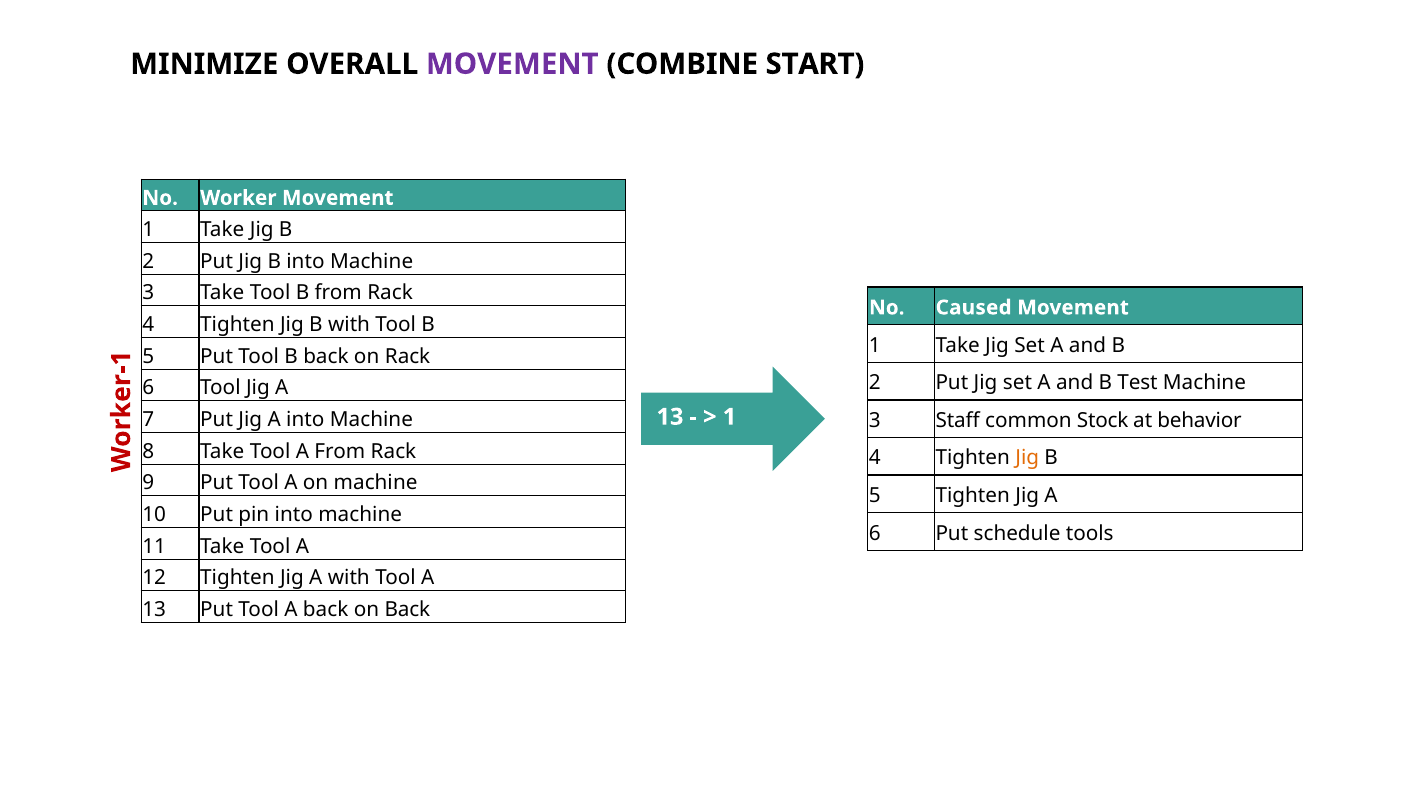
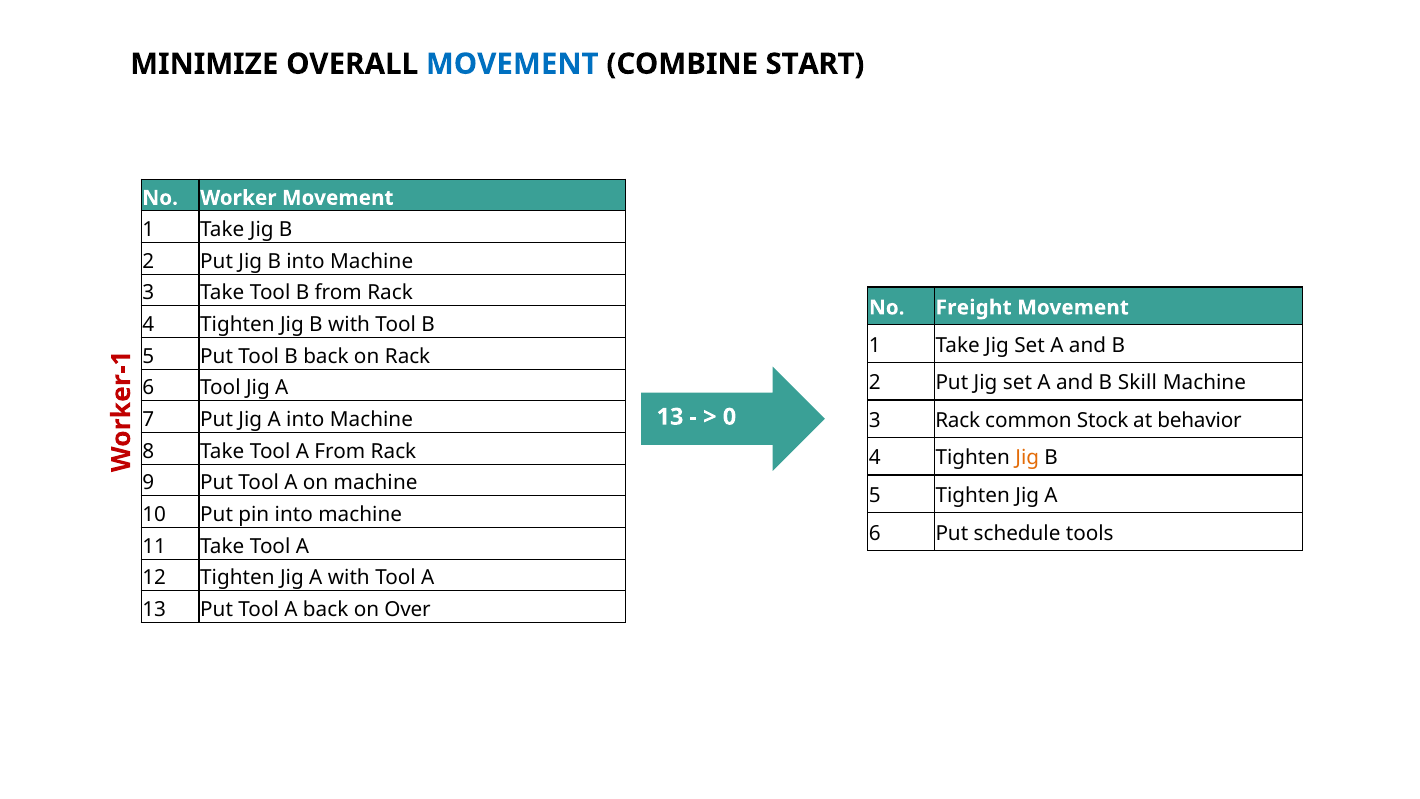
MOVEMENT at (512, 64) colour: purple -> blue
Caused: Caused -> Freight
Test: Test -> Skill
1 at (730, 417): 1 -> 0
3 Staff: Staff -> Rack
on Back: Back -> Over
